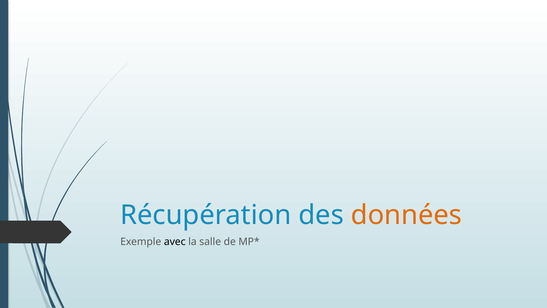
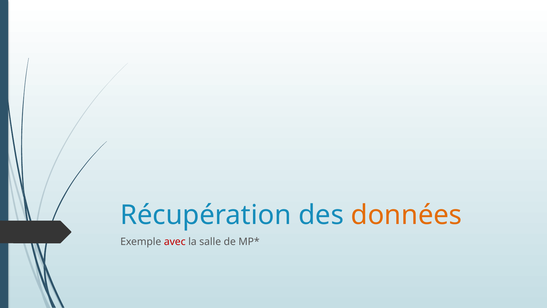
avec colour: black -> red
